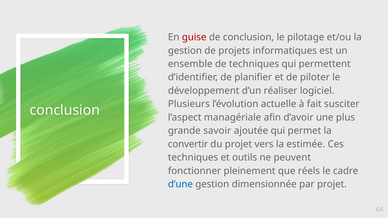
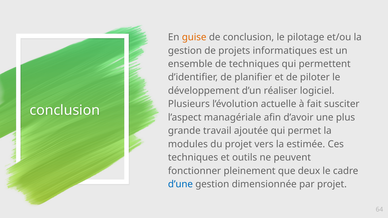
guise colour: red -> orange
savoir: savoir -> travail
convertir: convertir -> modules
réels: réels -> deux
